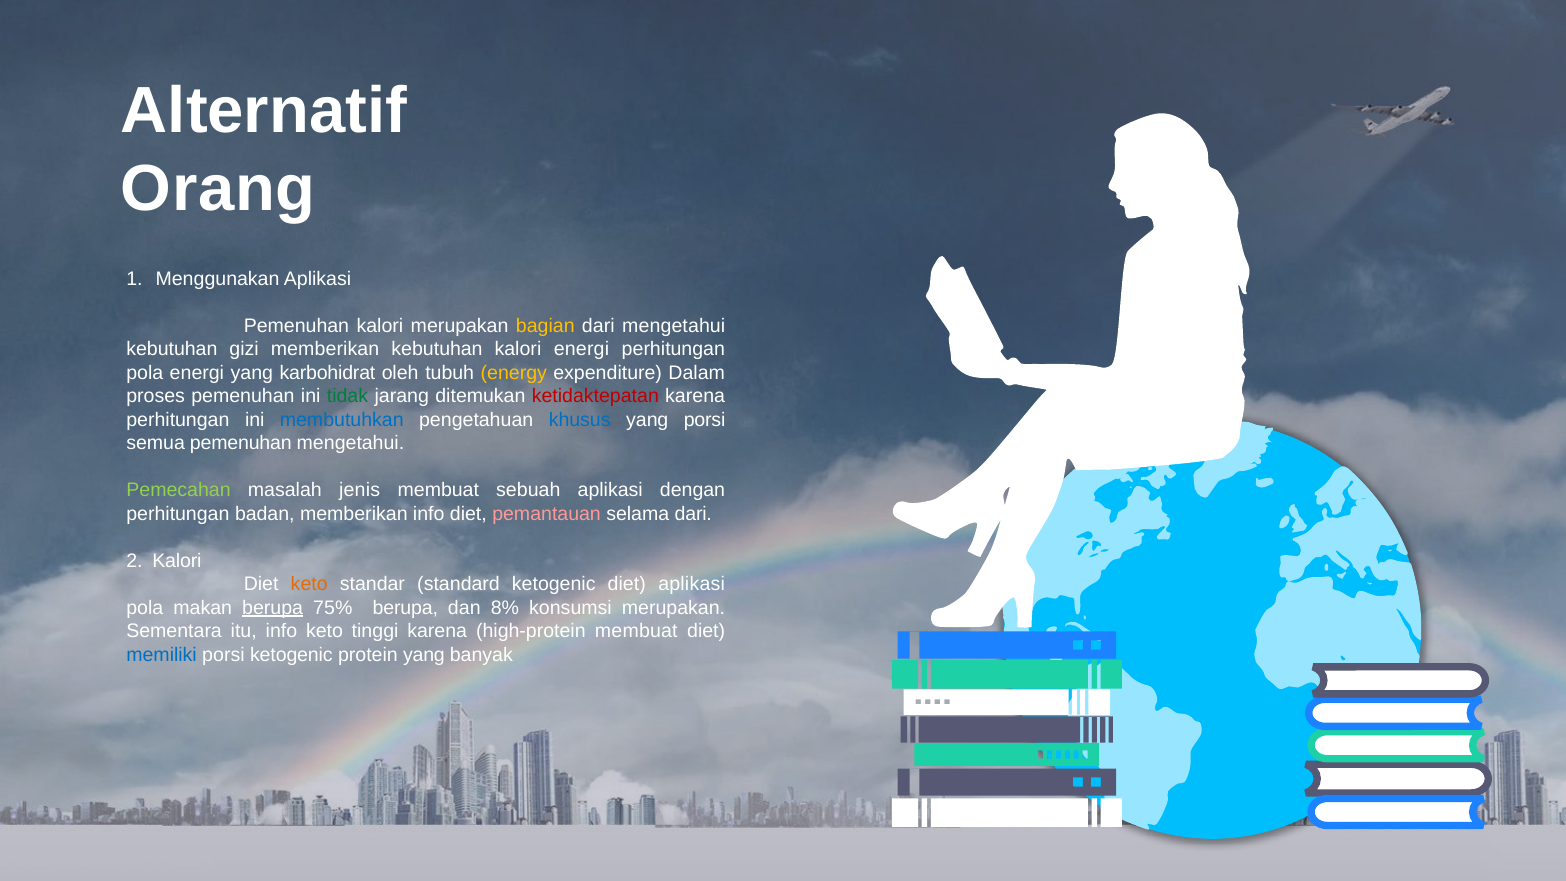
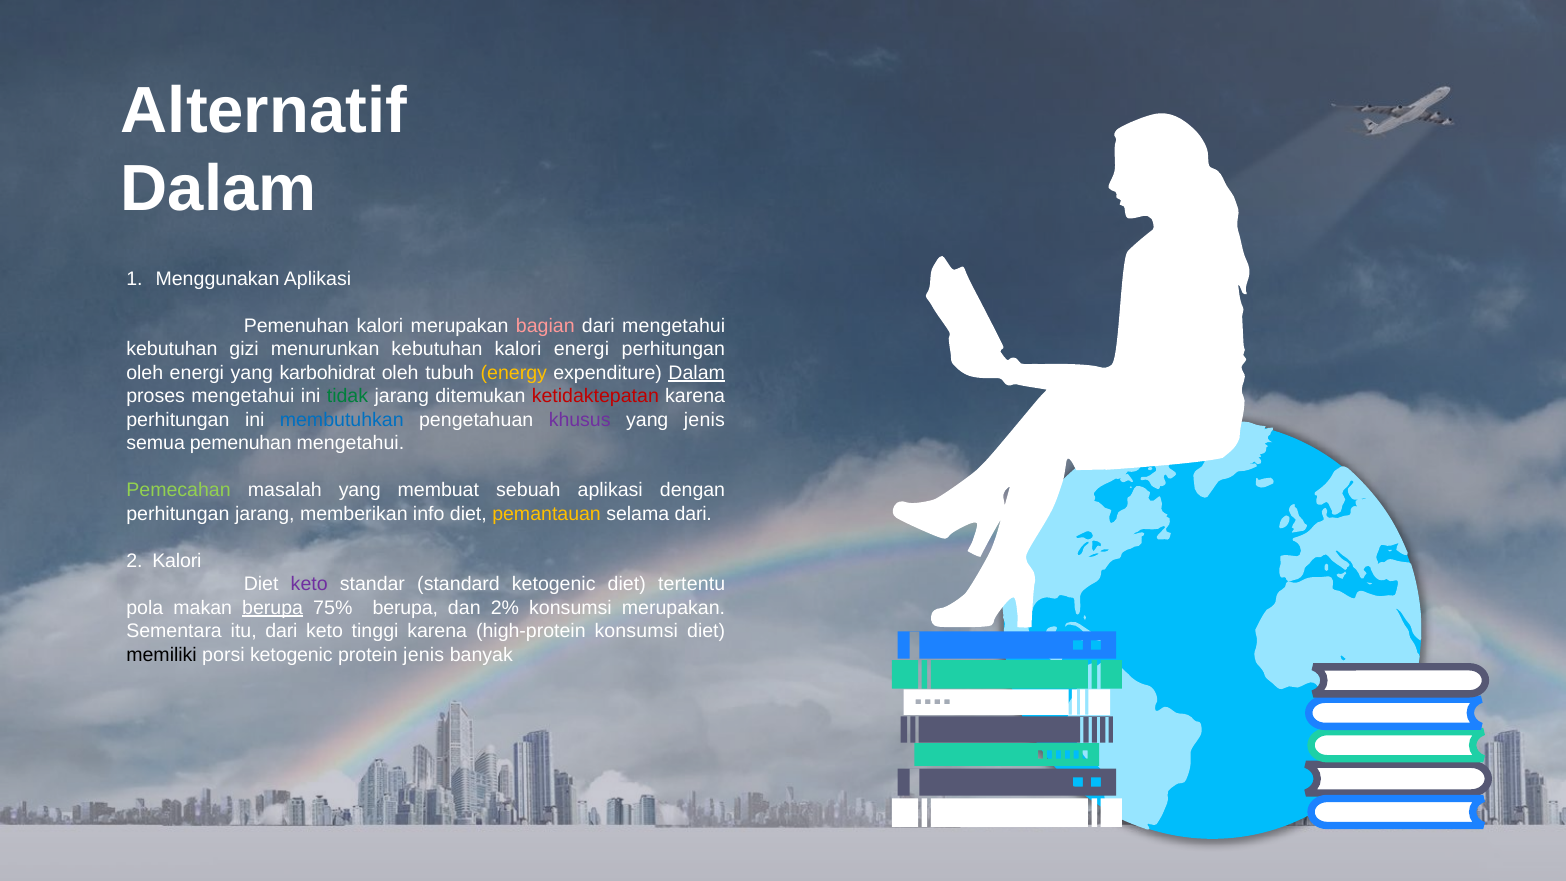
Orang at (218, 189): Orang -> Dalam
bagian colour: yellow -> pink
gizi memberikan: memberikan -> menurunkan
pola at (145, 373): pola -> oleh
Dalam at (697, 373) underline: none -> present
proses pemenuhan: pemenuhan -> mengetahui
khusus colour: blue -> purple
yang porsi: porsi -> jenis
masalah jenis: jenis -> yang
perhitungan badan: badan -> jarang
pemantauan colour: pink -> yellow
keto at (309, 584) colour: orange -> purple
diet aplikasi: aplikasi -> tertentu
8%: 8% -> 2%
itu info: info -> dari
high-protein membuat: membuat -> konsumsi
memiliki colour: blue -> black
protein yang: yang -> jenis
